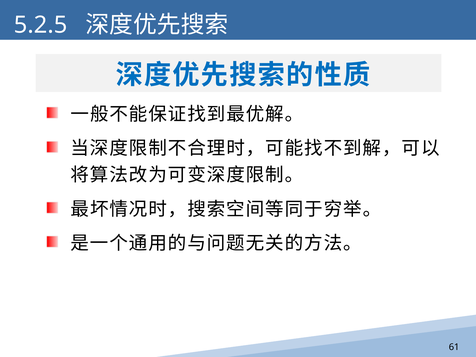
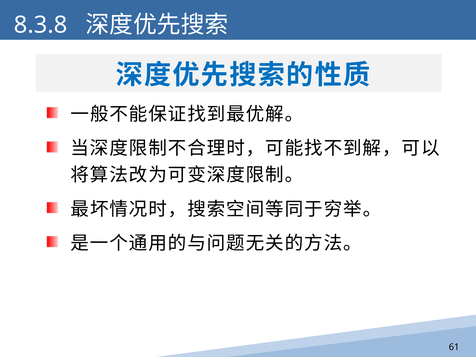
5.2.5: 5.2.5 -> 8.3.8
